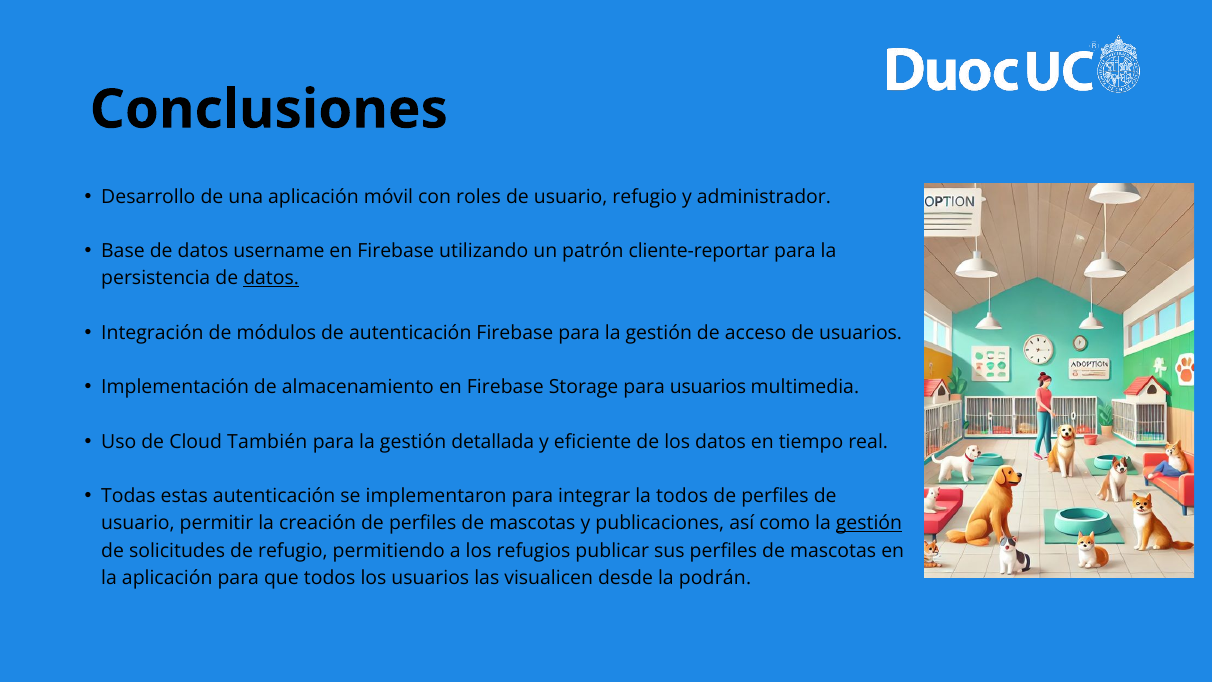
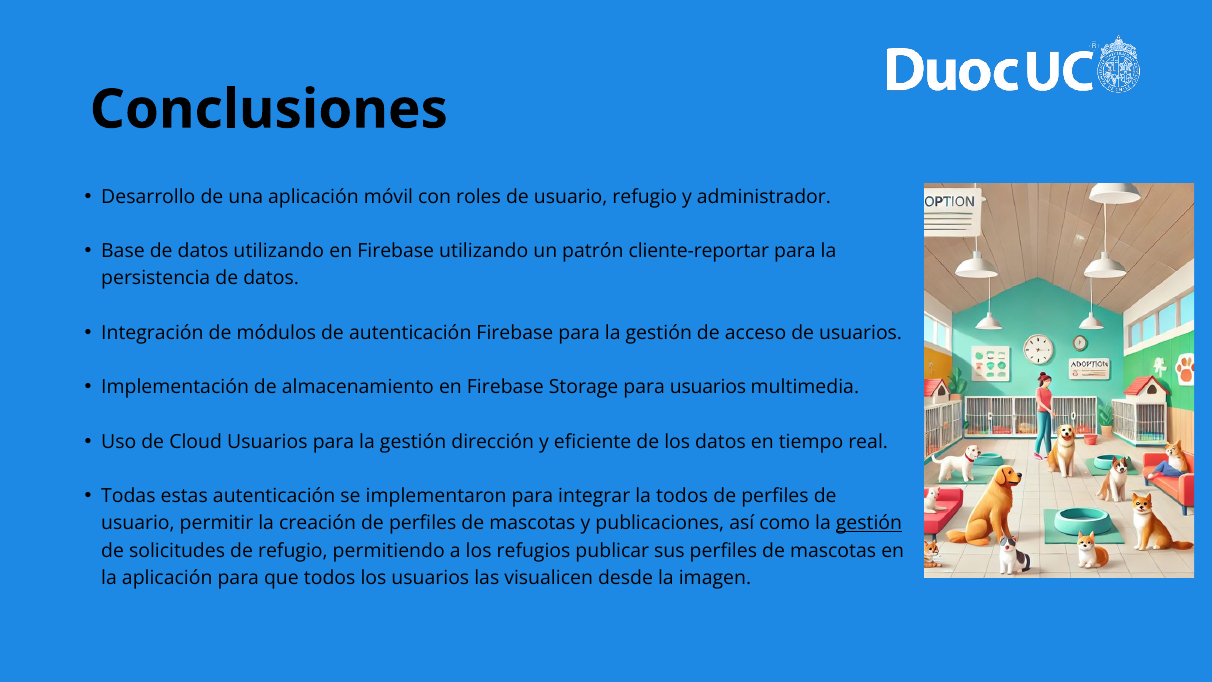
datos username: username -> utilizando
datos at (271, 278) underline: present -> none
Cloud También: También -> Usuarios
detallada: detallada -> dirección
podrán: podrán -> imagen
